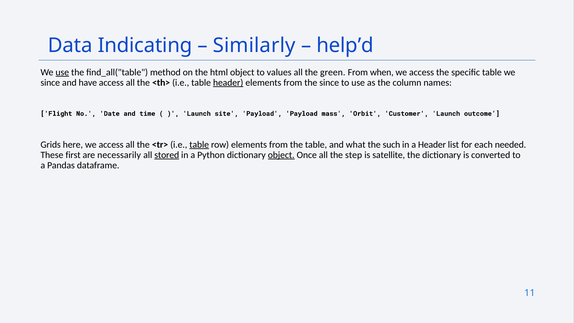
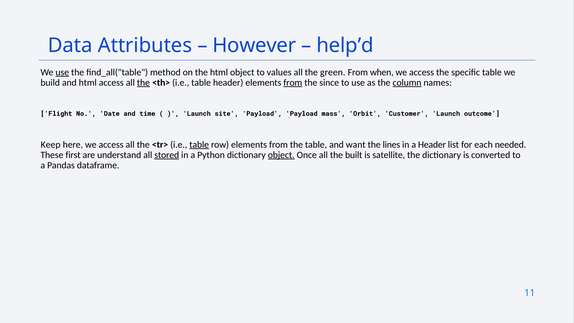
Indicating: Indicating -> Attributes
Similarly: Similarly -> However
since at (50, 83): since -> build
and have: have -> html
the at (143, 83) underline: none -> present
header at (228, 83) underline: present -> none
from at (293, 83) underline: none -> present
column underline: none -> present
Grids: Grids -> Keep
what: what -> want
such: such -> lines
necessarily: necessarily -> understand
step: step -> built
